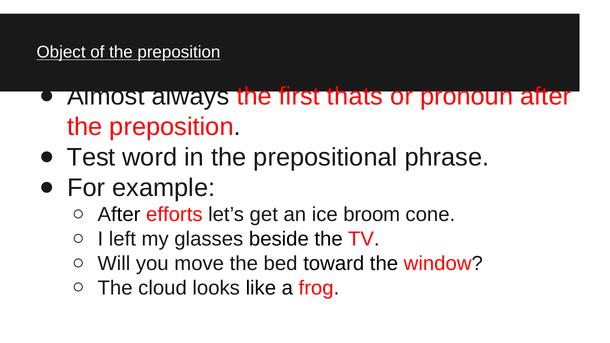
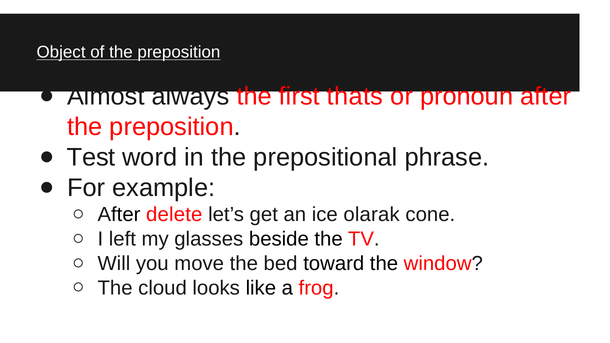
efforts: efforts -> delete
broom: broom -> olarak
